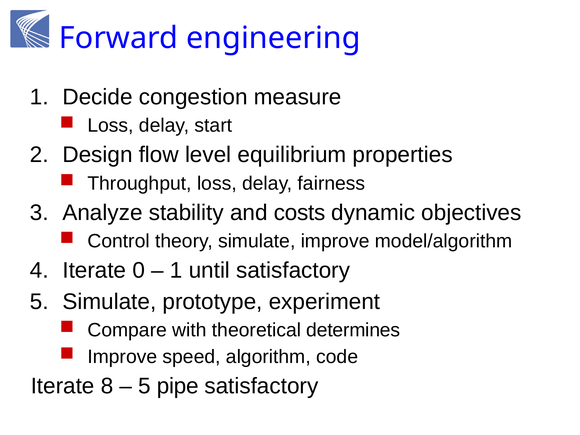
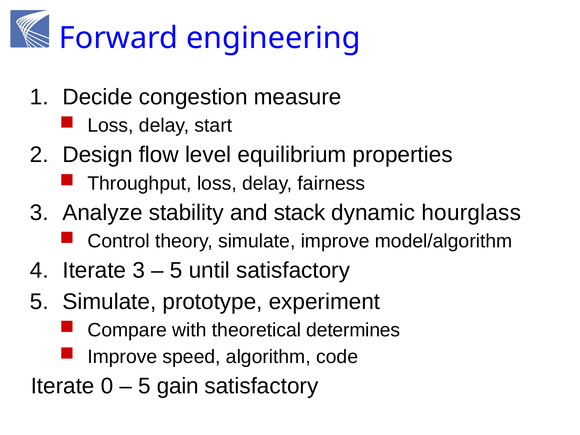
costs: costs -> stack
objectives: objectives -> hourglass
Iterate 0: 0 -> 3
1 at (176, 270): 1 -> 5
8: 8 -> 0
pipe: pipe -> gain
